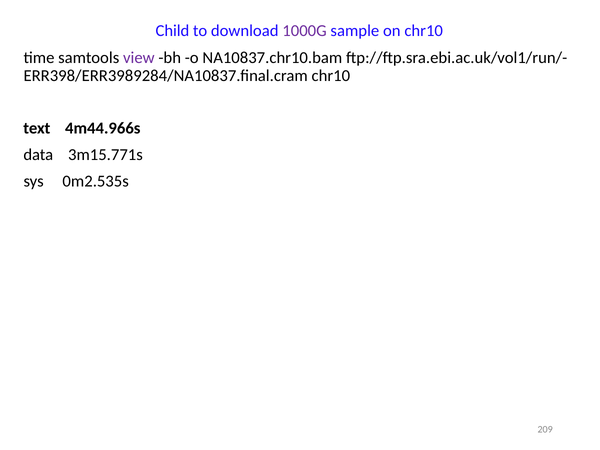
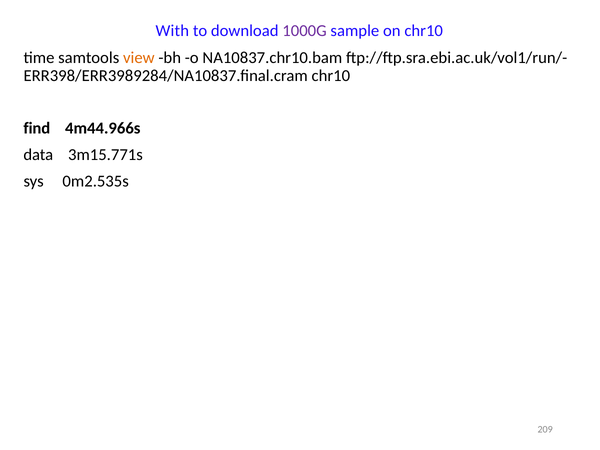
Child: Child -> With
view colour: purple -> orange
text: text -> find
